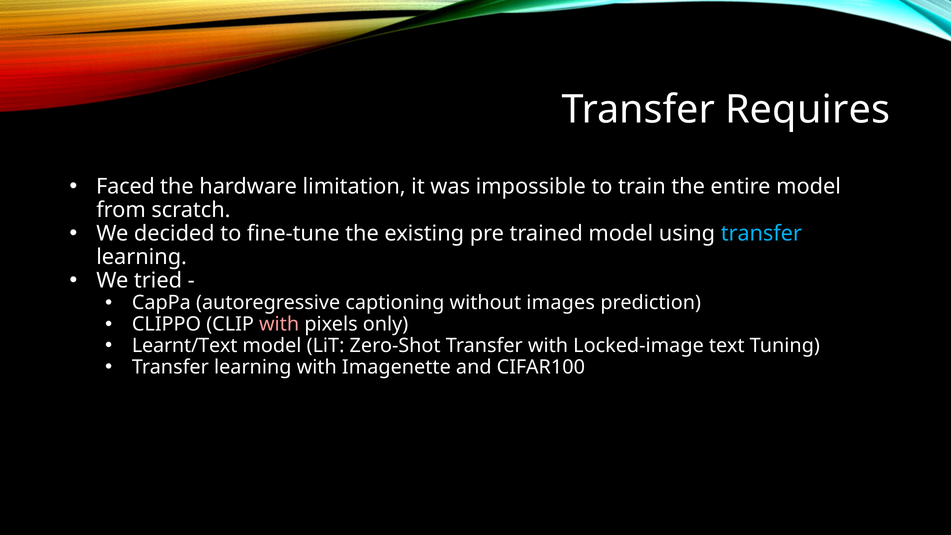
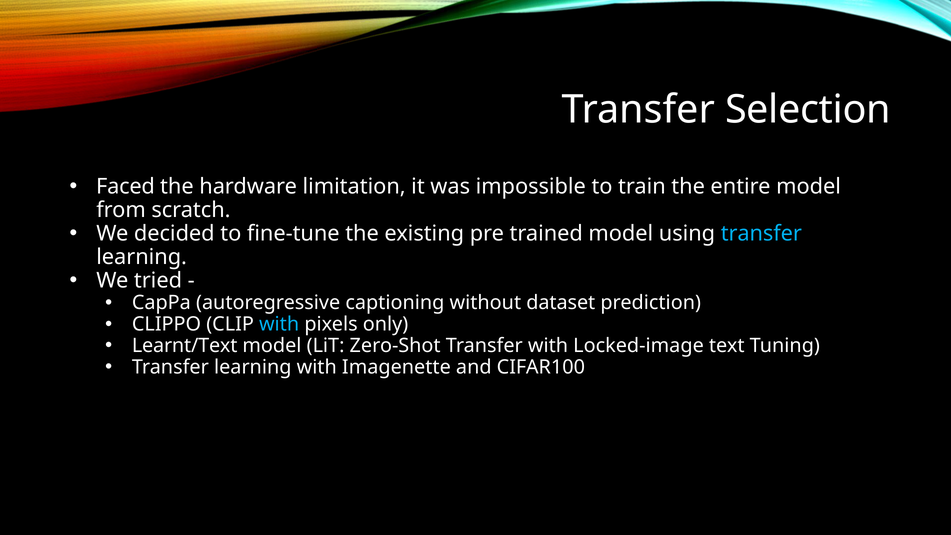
Requires: Requires -> Selection
images: images -> dataset
with at (279, 324) colour: pink -> light blue
